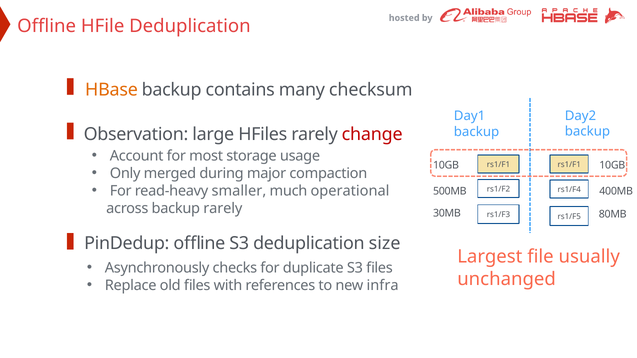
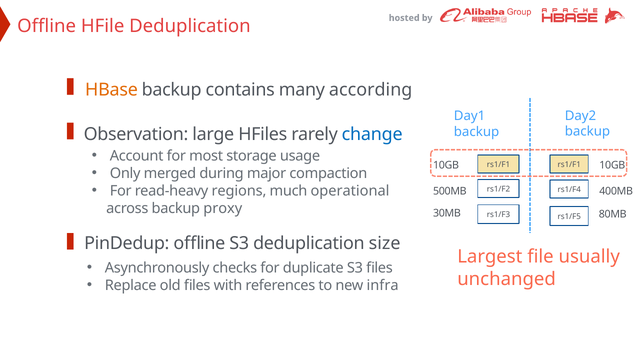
checksum: checksum -> according
change colour: red -> blue
smaller: smaller -> regions
backup rarely: rarely -> proxy
